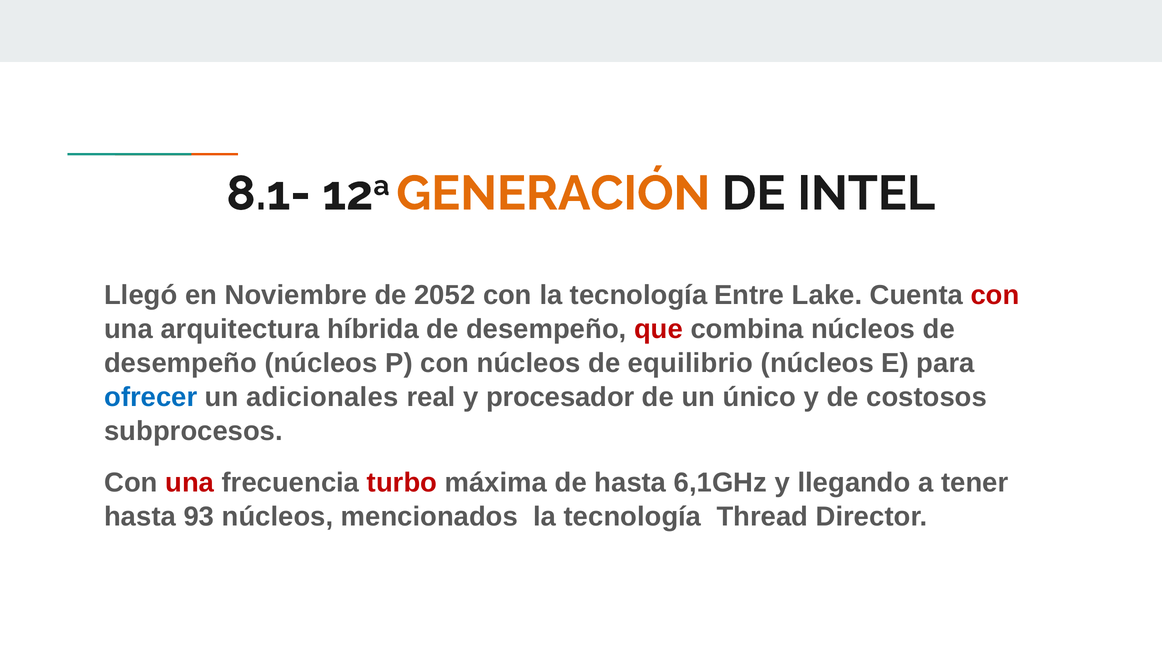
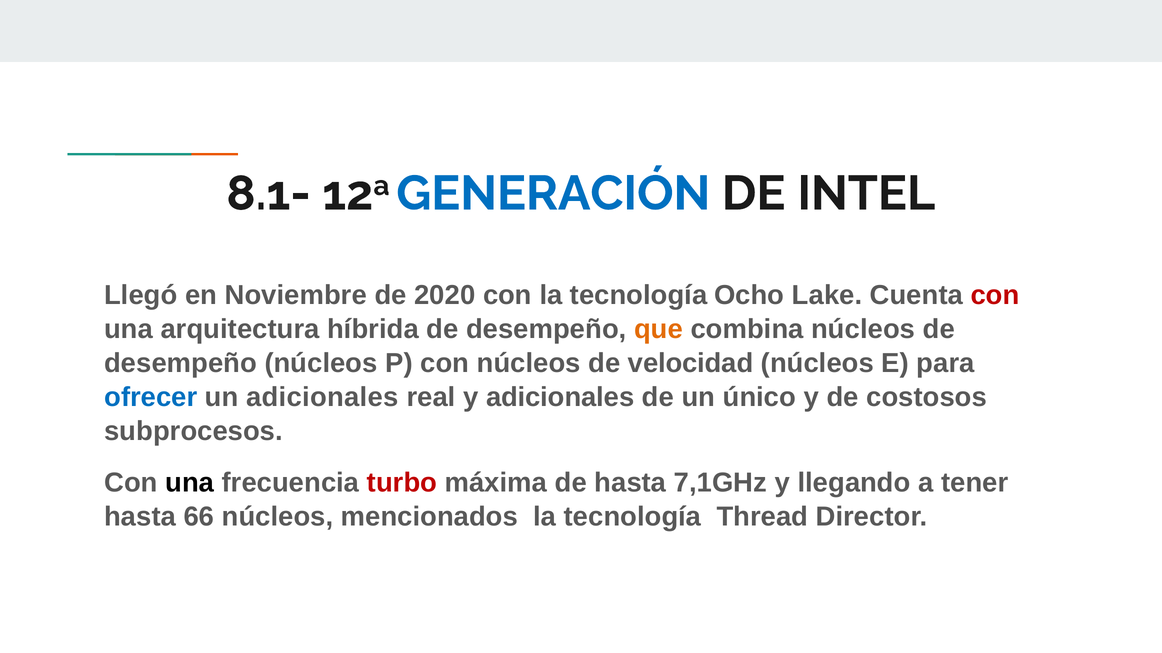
GENERACIÓN colour: orange -> blue
2052: 2052 -> 2020
Entre: Entre -> Ocho
que colour: red -> orange
equilibrio: equilibrio -> velocidad
y procesador: procesador -> adicionales
una at (190, 483) colour: red -> black
6,1GHz: 6,1GHz -> 7,1GHz
93: 93 -> 66
